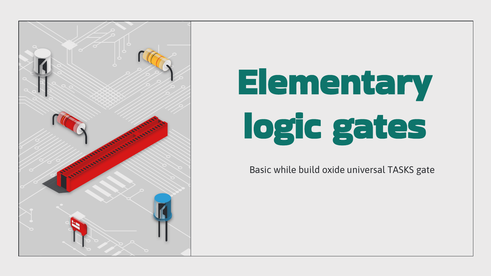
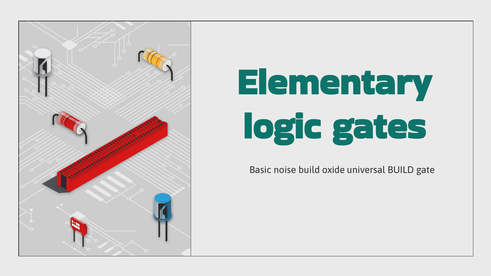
while: while -> noise
universal TASKS: TASKS -> BUILD
